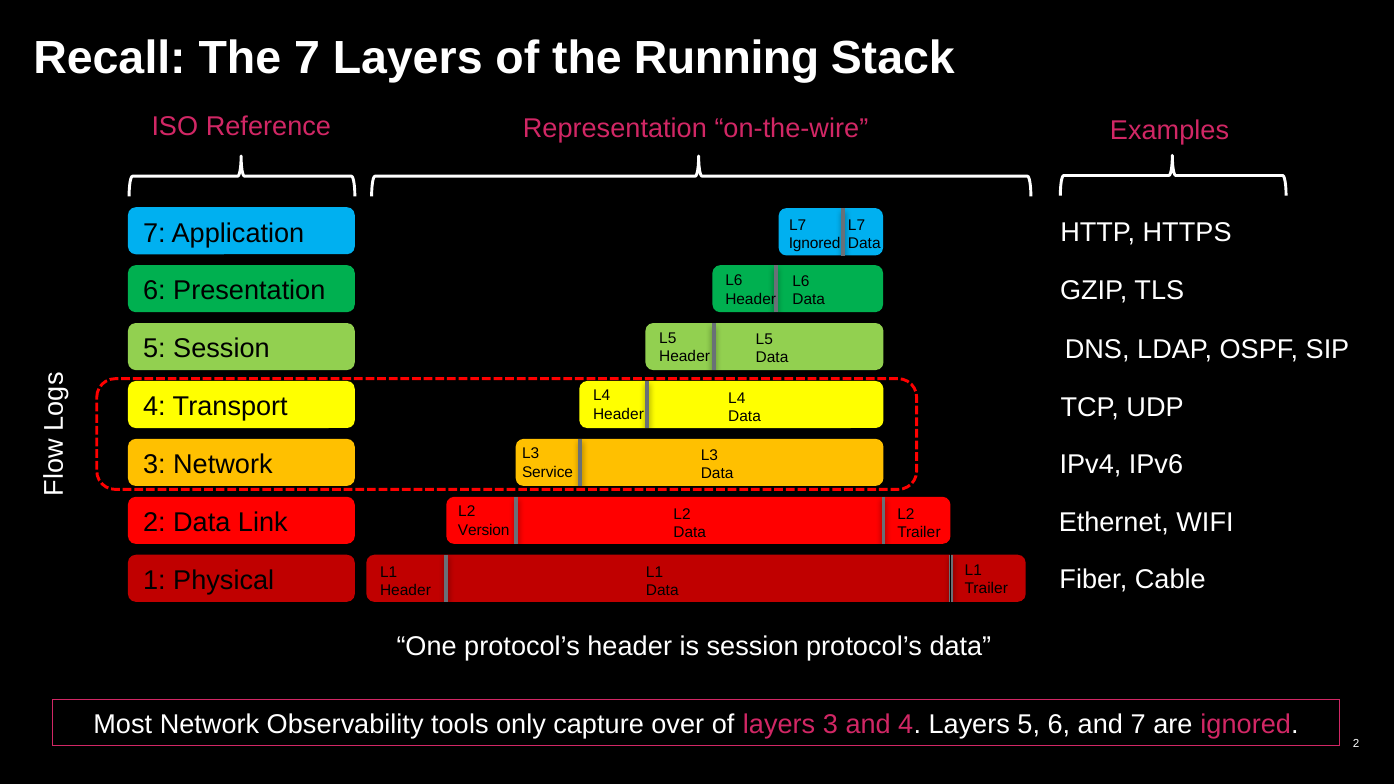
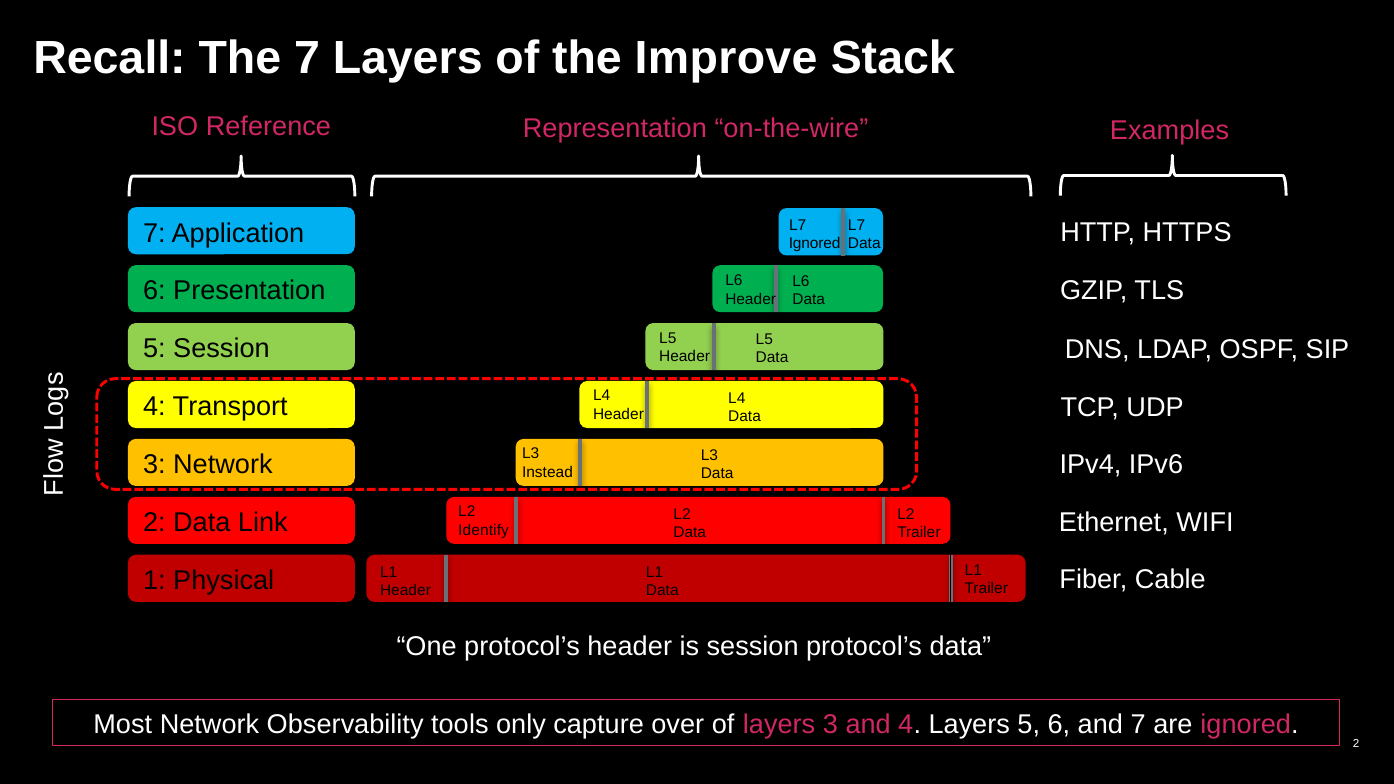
Running: Running -> Improve
Service: Service -> Instead
Version: Version -> Identify
